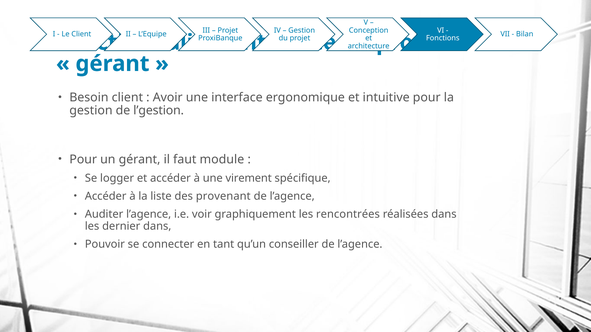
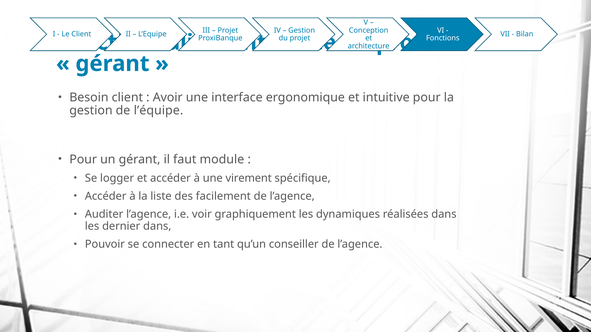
l’gestion: l’gestion -> l’équipe
provenant: provenant -> facilement
rencontrées: rencontrées -> dynamiques
